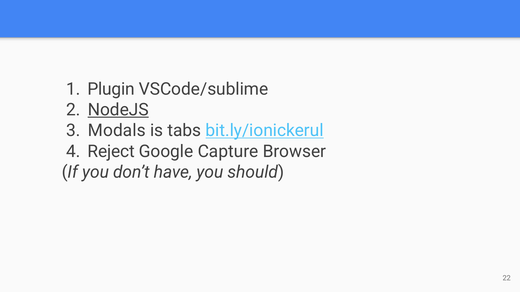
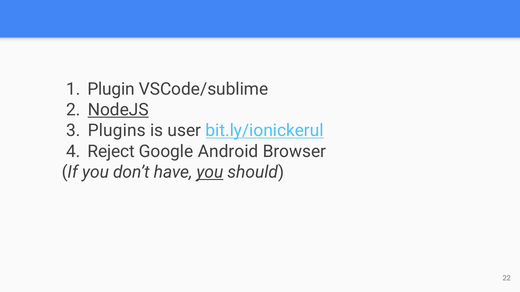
Modals: Modals -> Plugins
tabs: tabs -> user
Capture: Capture -> Android
you at (210, 172) underline: none -> present
